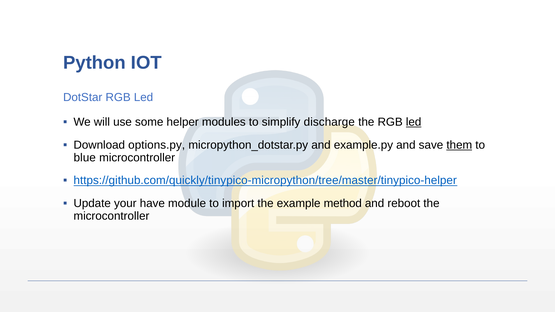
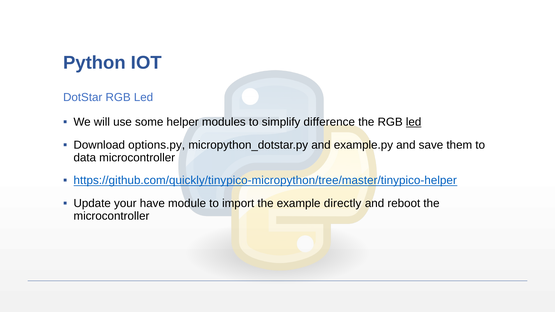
discharge: discharge -> difference
them underline: present -> none
blue: blue -> data
method: method -> directly
